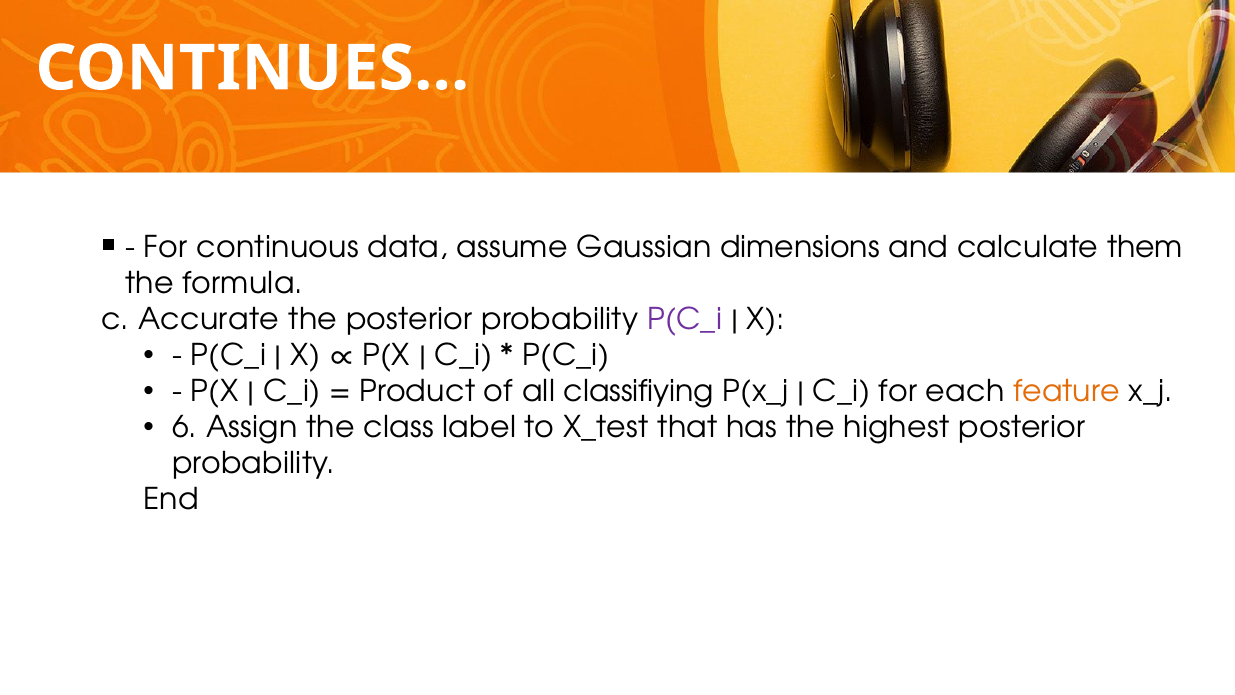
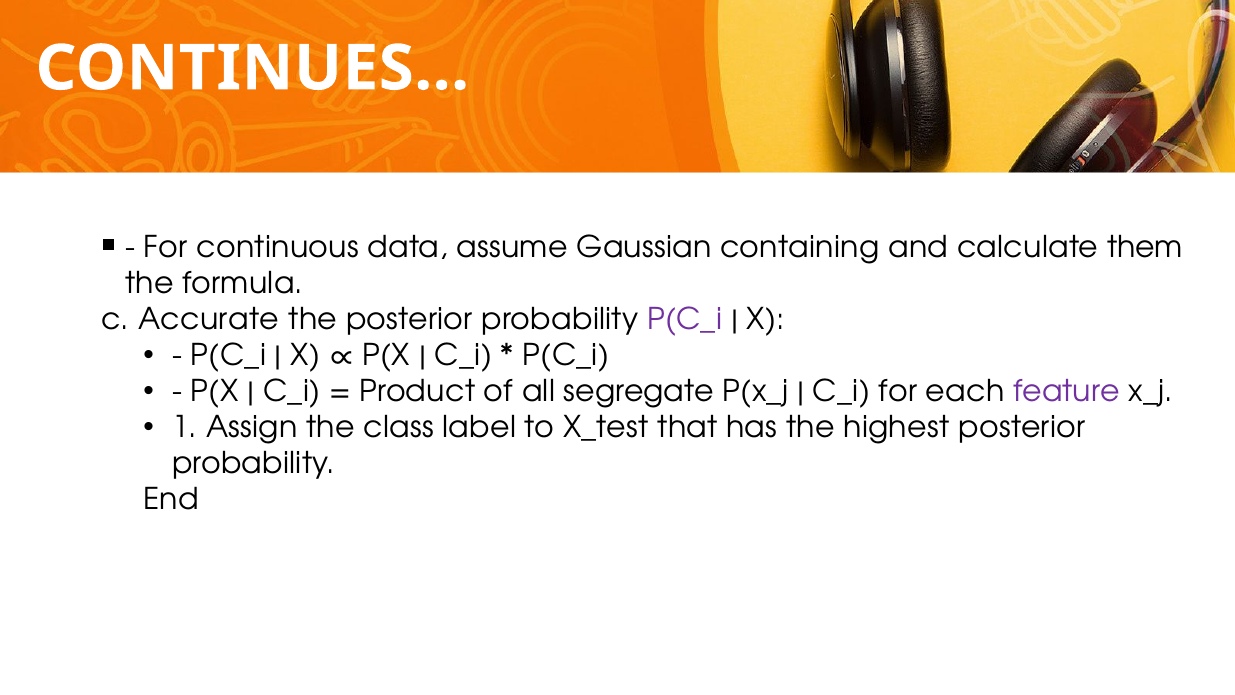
dimensions: dimensions -> containing
classifiying: classifiying -> segregate
feature colour: orange -> purple
6: 6 -> 1
